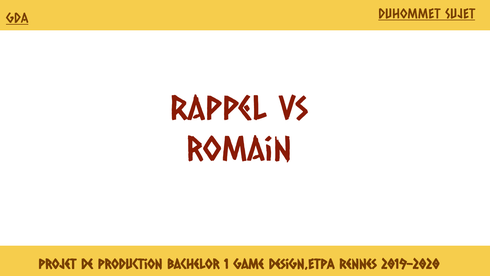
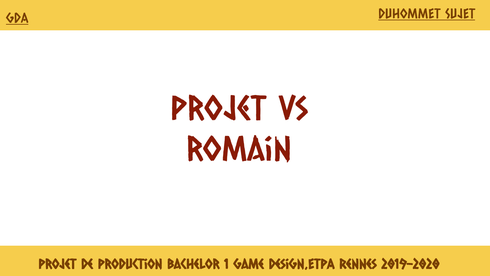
Rappel at (218, 109): Rappel -> Projet
